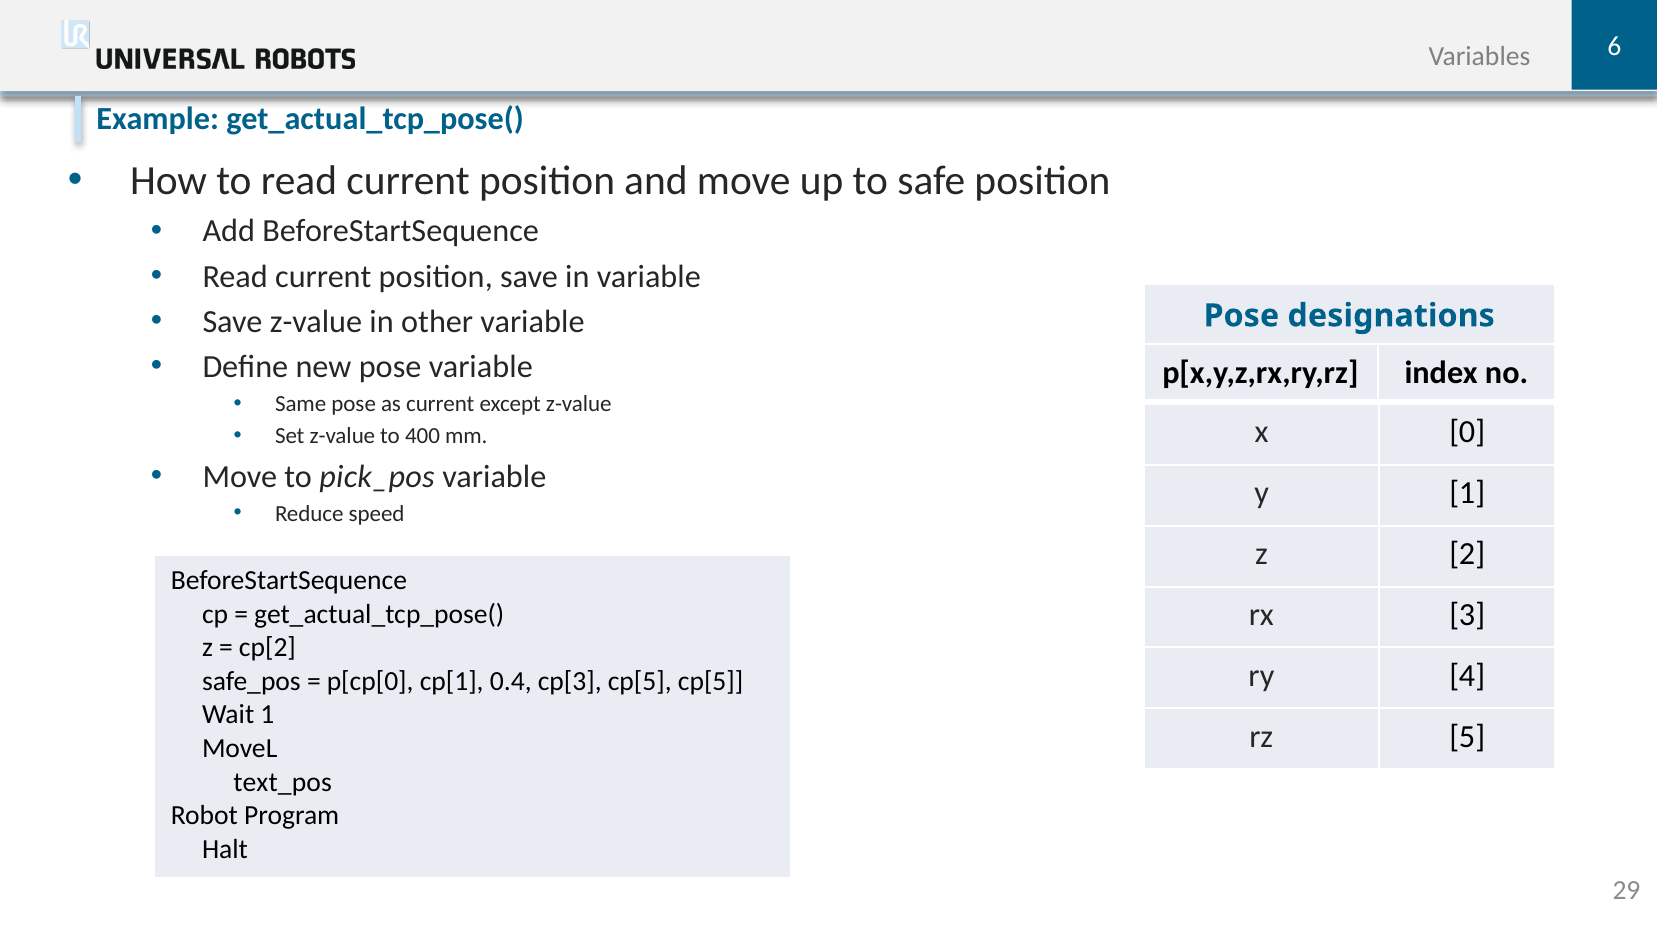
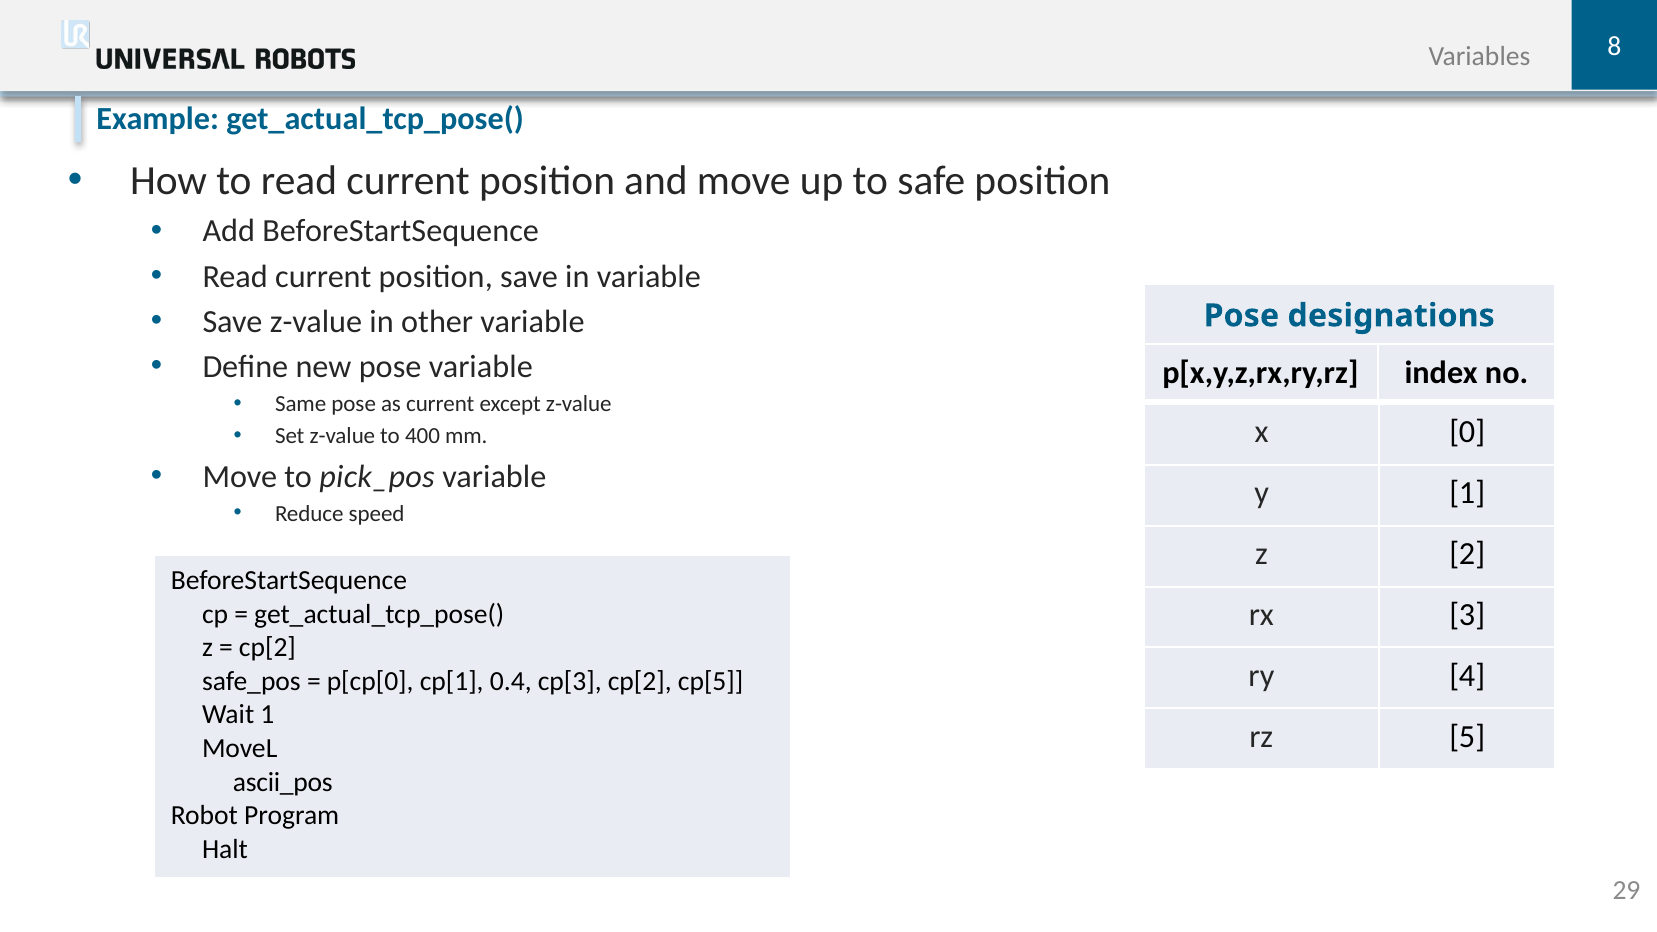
6: 6 -> 8
cp[3 cp[5: cp[5 -> cp[2
text_pos: text_pos -> ascii_pos
